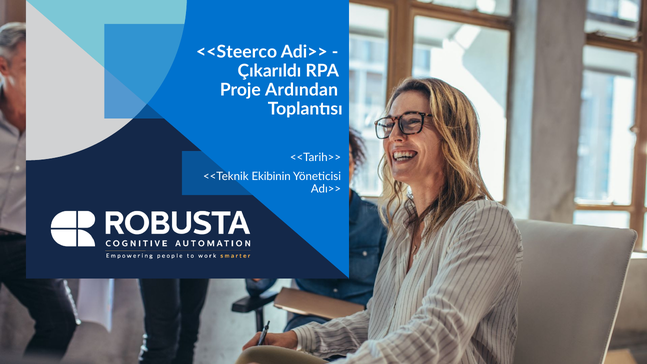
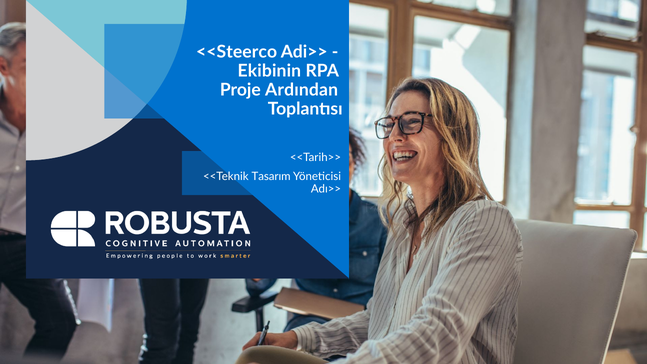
Çıkarıldı: Çıkarıldı -> Ekibinin
Ekibinin: Ekibinin -> Tasarım
